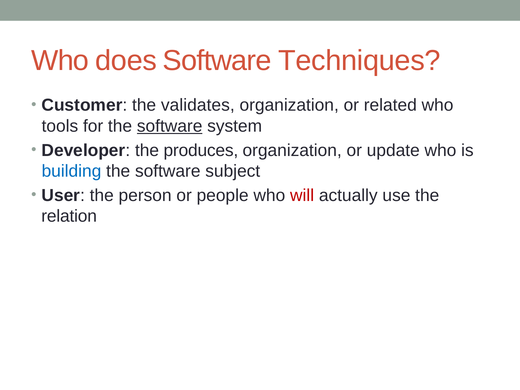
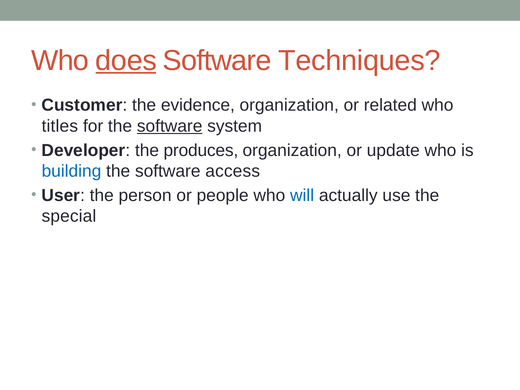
does underline: none -> present
validates: validates -> evidence
tools: tools -> titles
subject: subject -> access
will colour: red -> blue
relation: relation -> special
